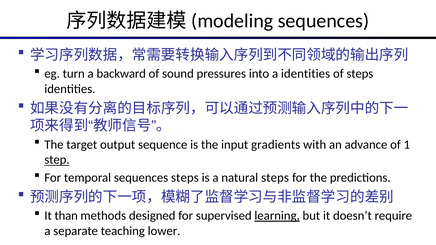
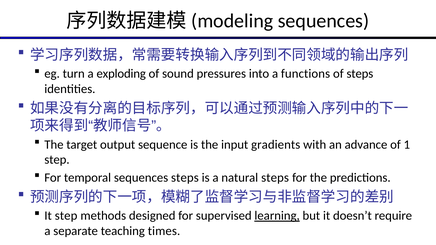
backward: backward -> exploding
a identities: identities -> functions
step at (57, 160) underline: present -> none
It than: than -> step
lower: lower -> times
